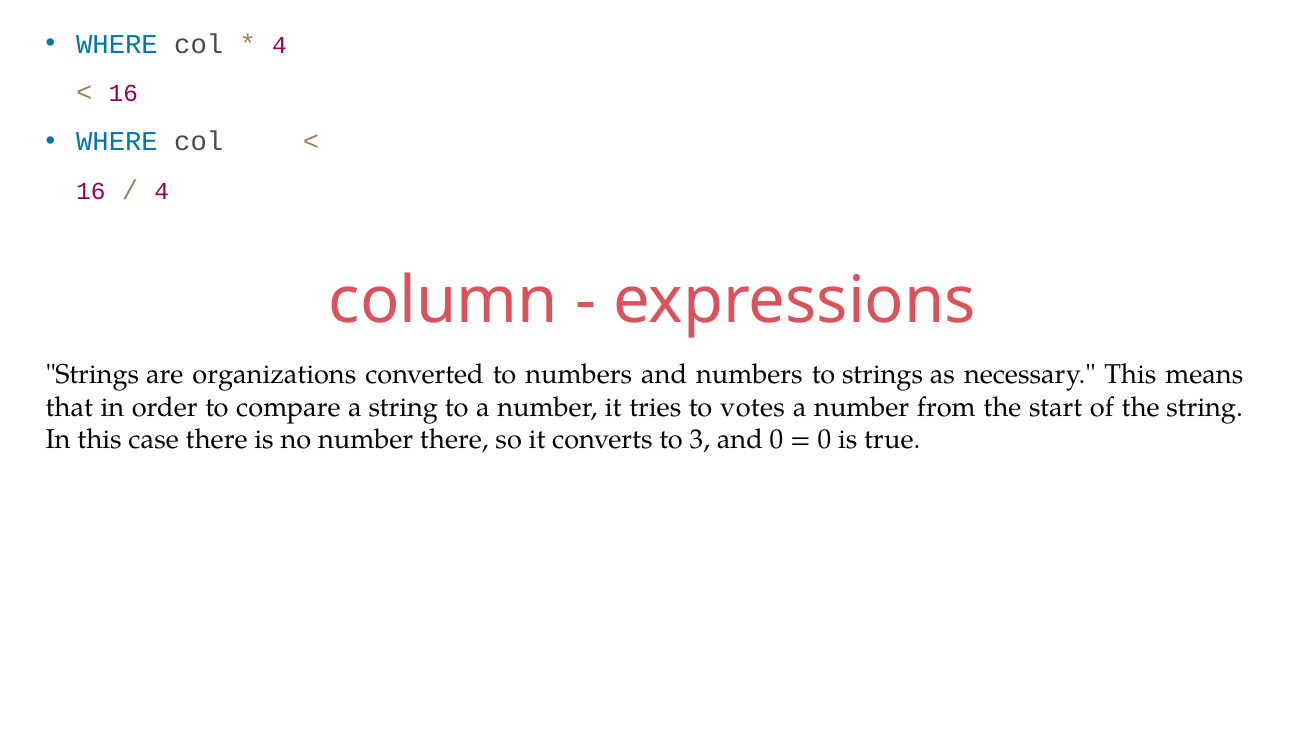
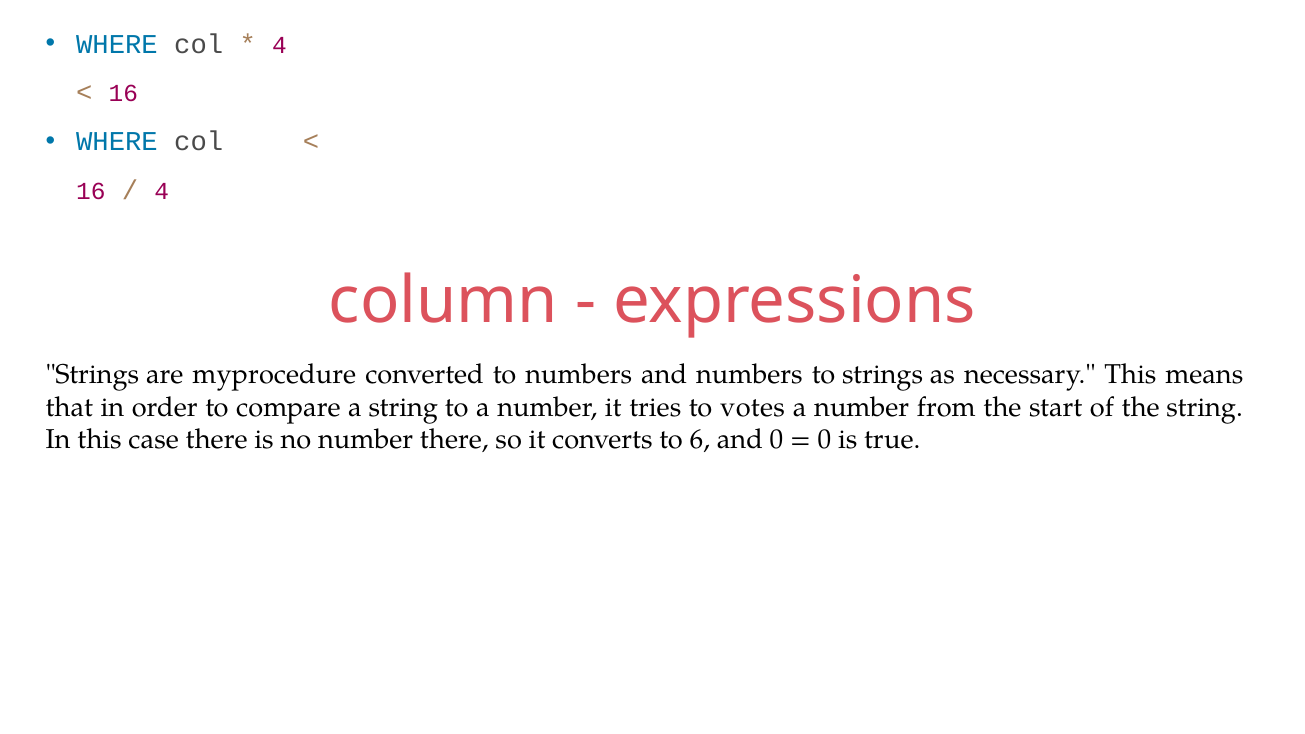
organizations: organizations -> myprocedure
3: 3 -> 6
